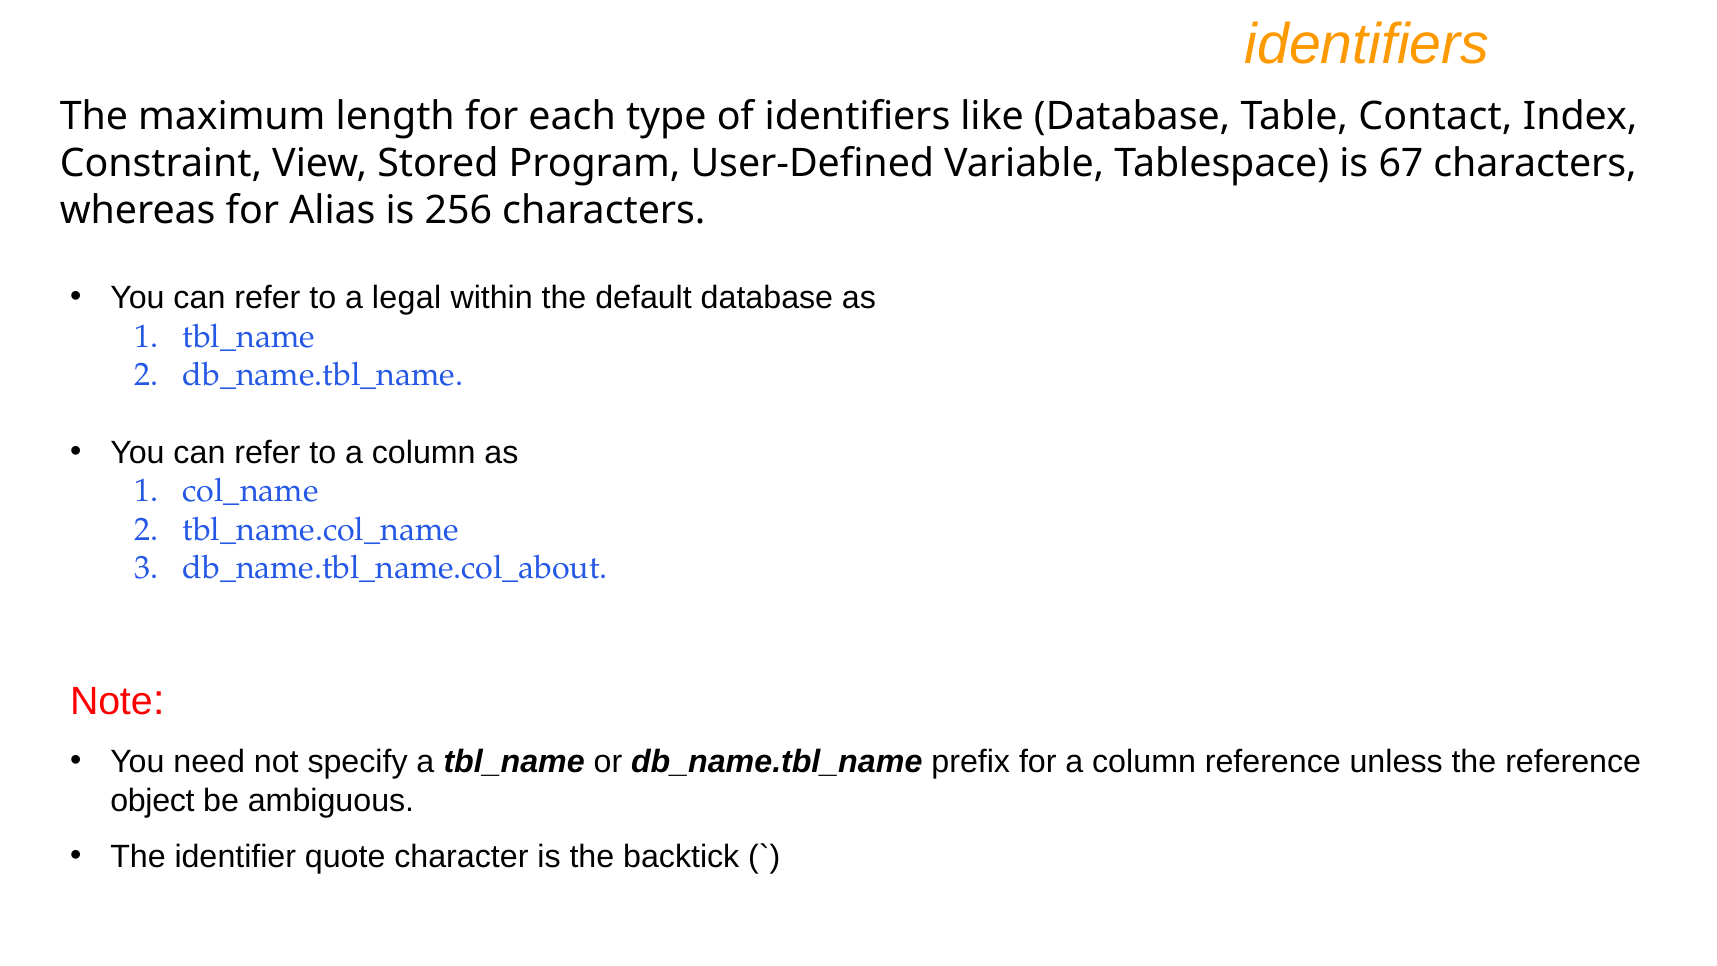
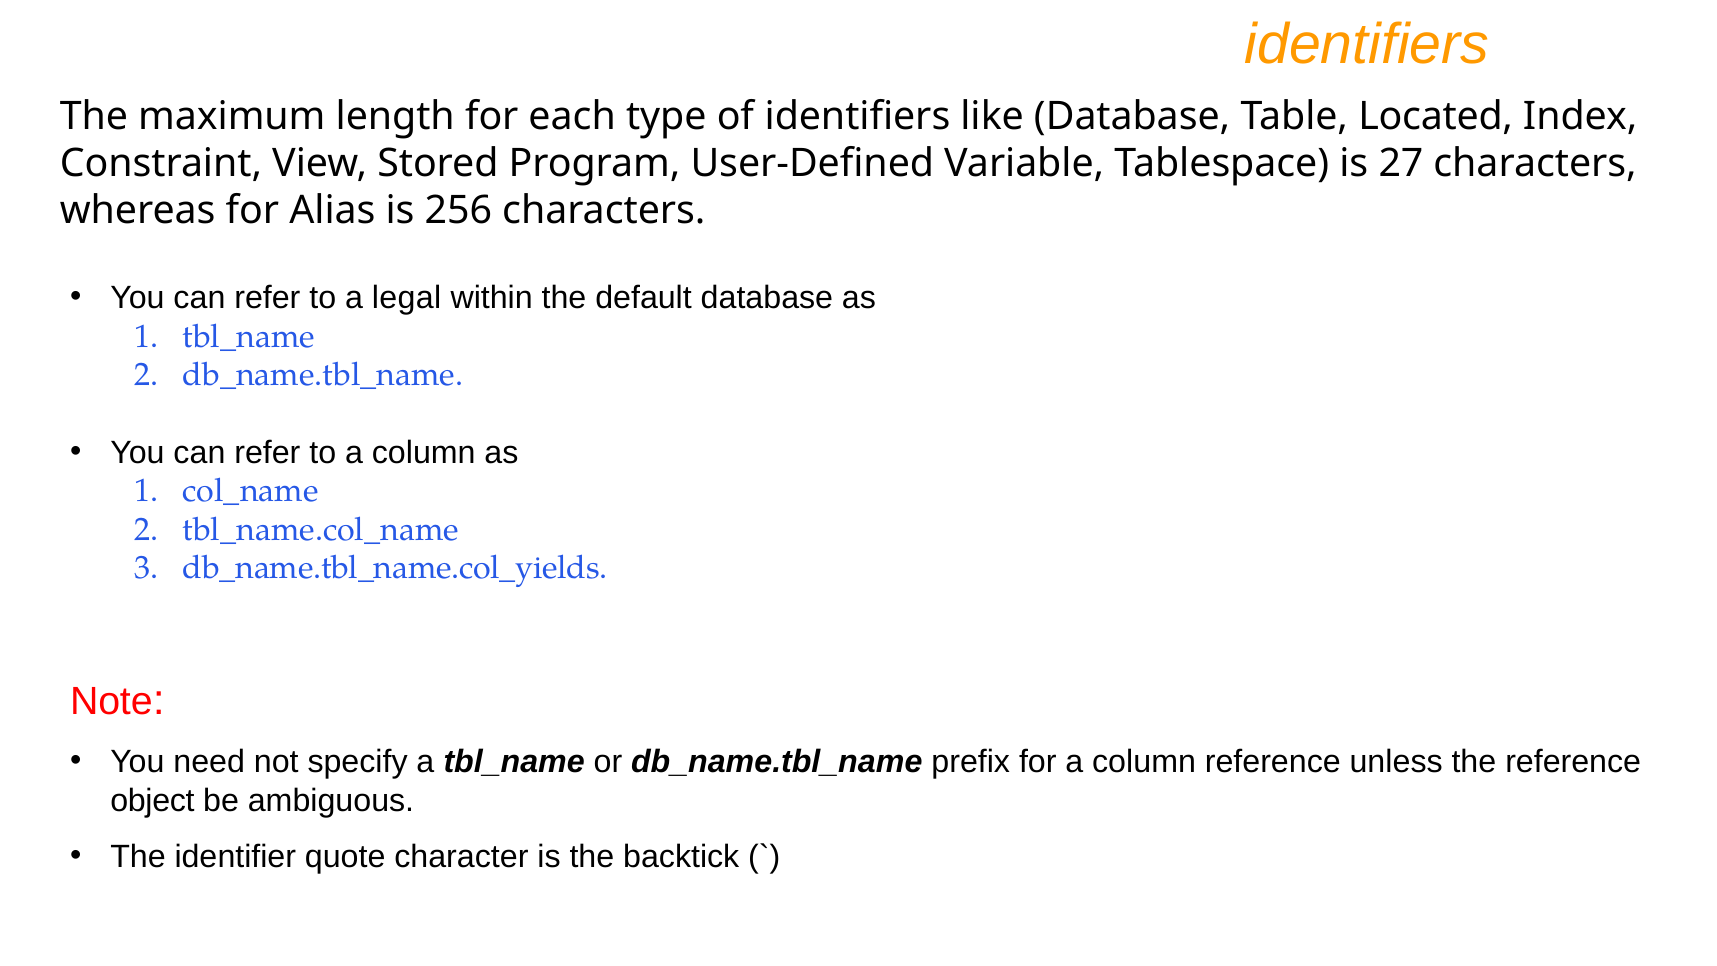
Contact: Contact -> Located
67: 67 -> 27
db_name.tbl_name.col_about: db_name.tbl_name.col_about -> db_name.tbl_name.col_yields
